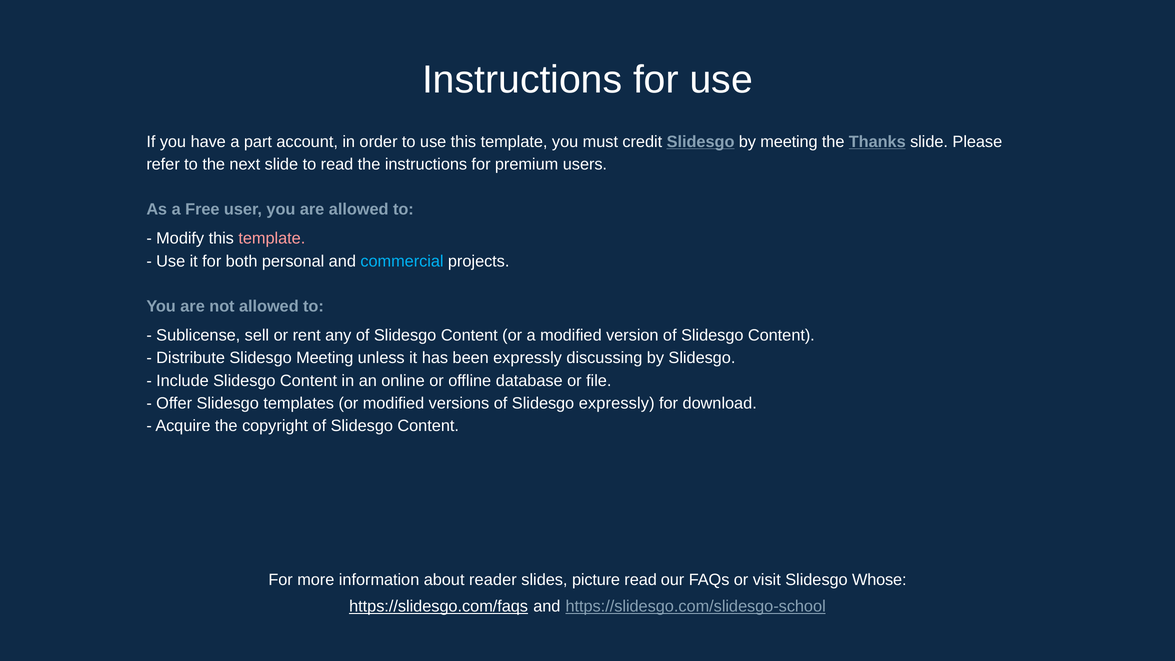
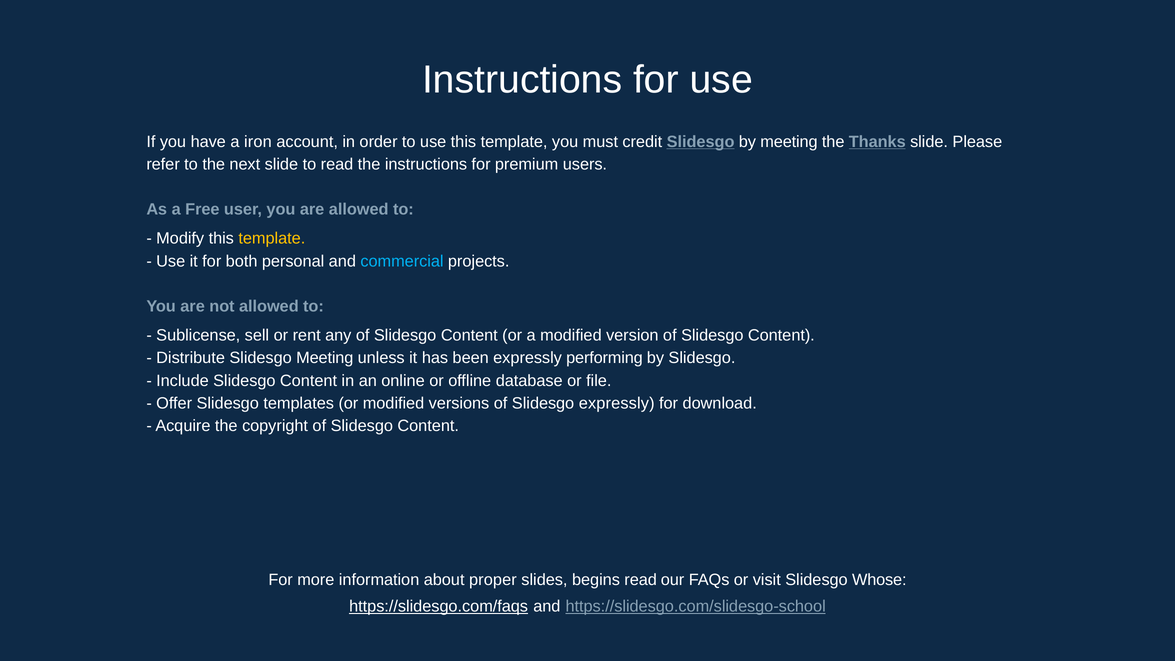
part: part -> iron
template at (272, 239) colour: pink -> yellow
discussing: discussing -> performing
reader: reader -> proper
picture: picture -> begins
